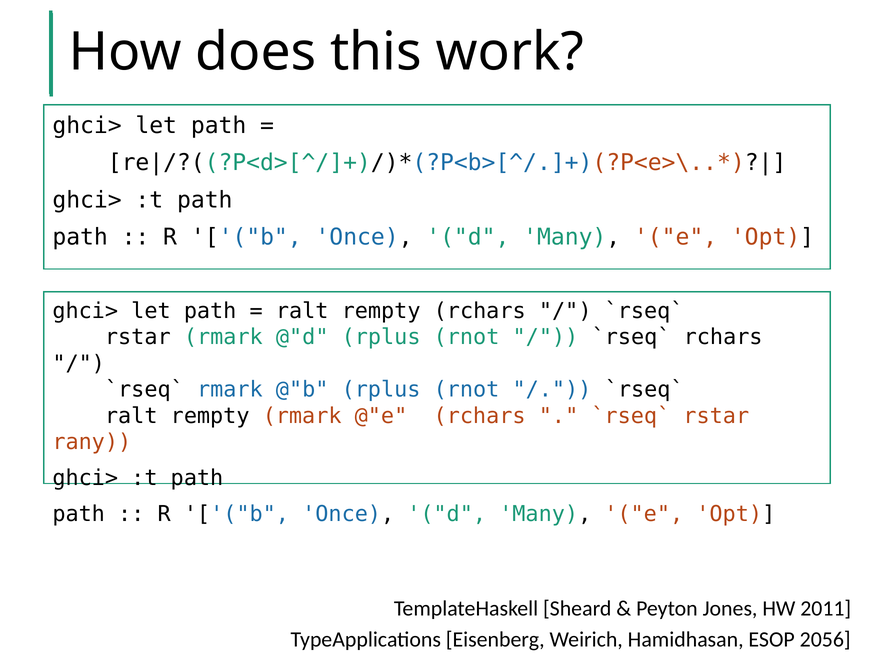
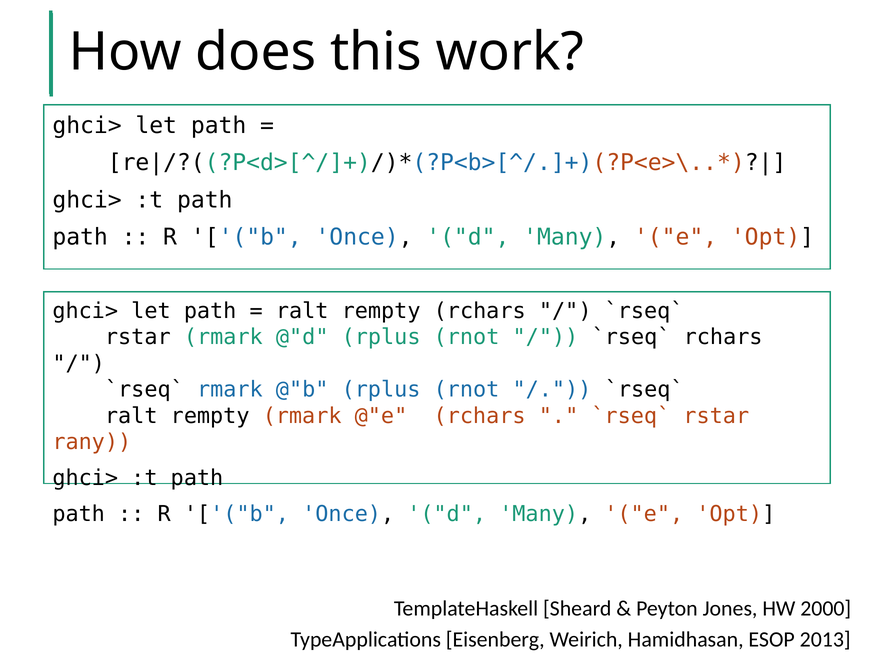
2011: 2011 -> 2000
2056: 2056 -> 2013
